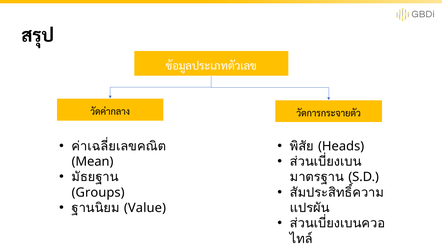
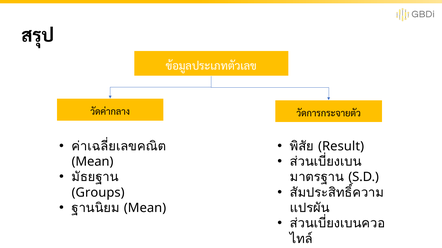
Heads: Heads -> Result
Value at (145, 208): Value -> Mean
